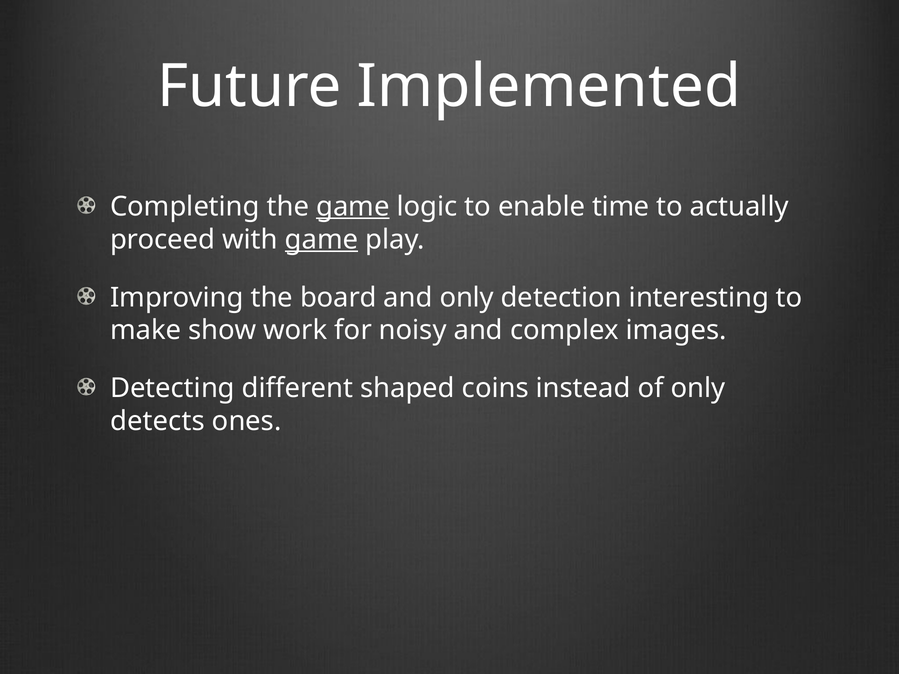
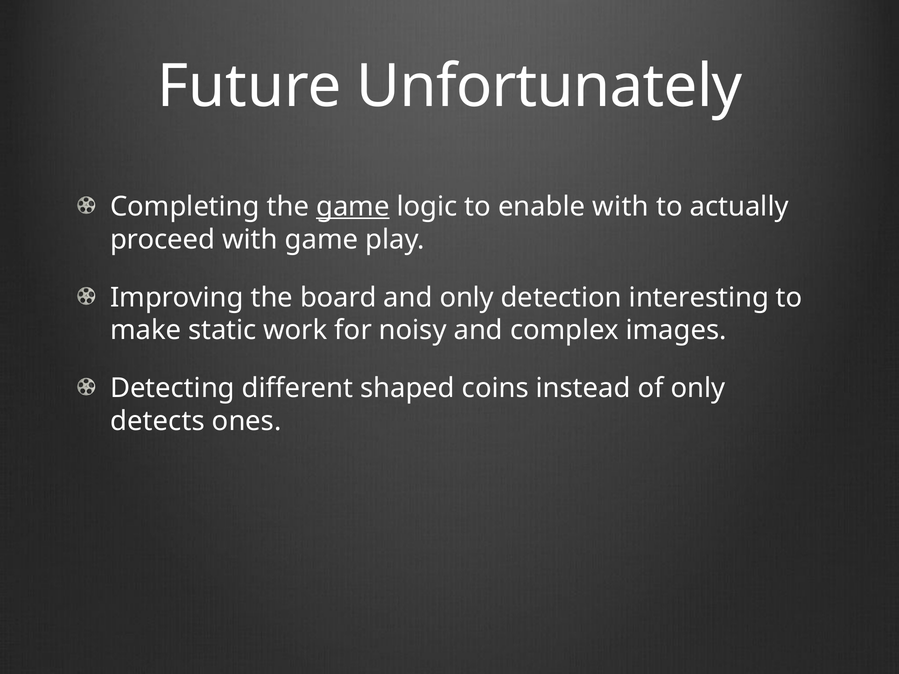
Implemented: Implemented -> Unfortunately
enable time: time -> with
game at (322, 240) underline: present -> none
show: show -> static
